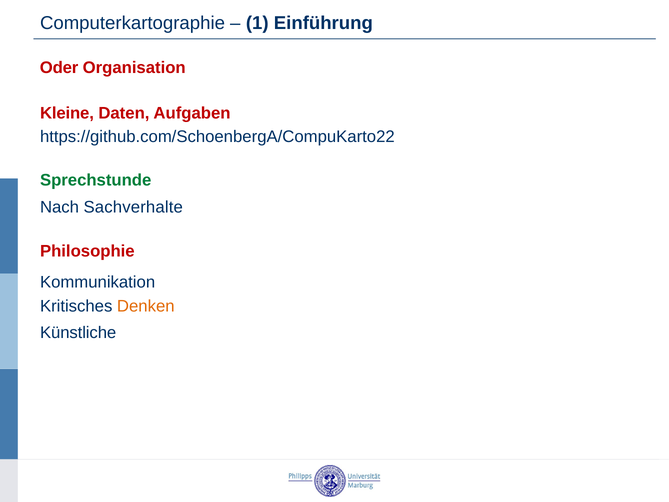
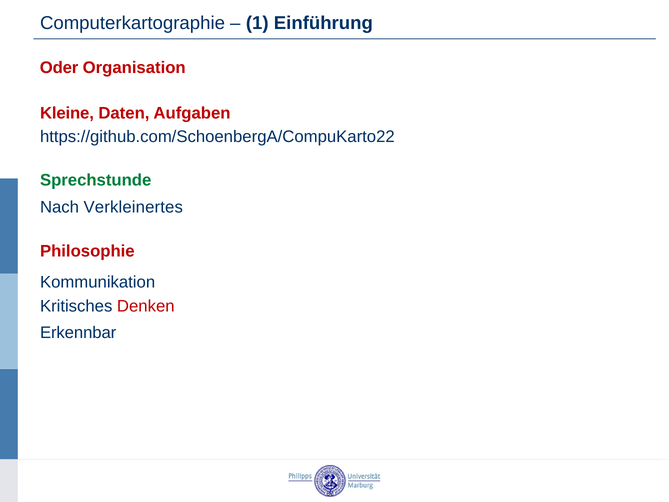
Sachverhalte: Sachverhalte -> Verkleinertes
Denken colour: orange -> red
Künstliche: Künstliche -> Erkennbar
